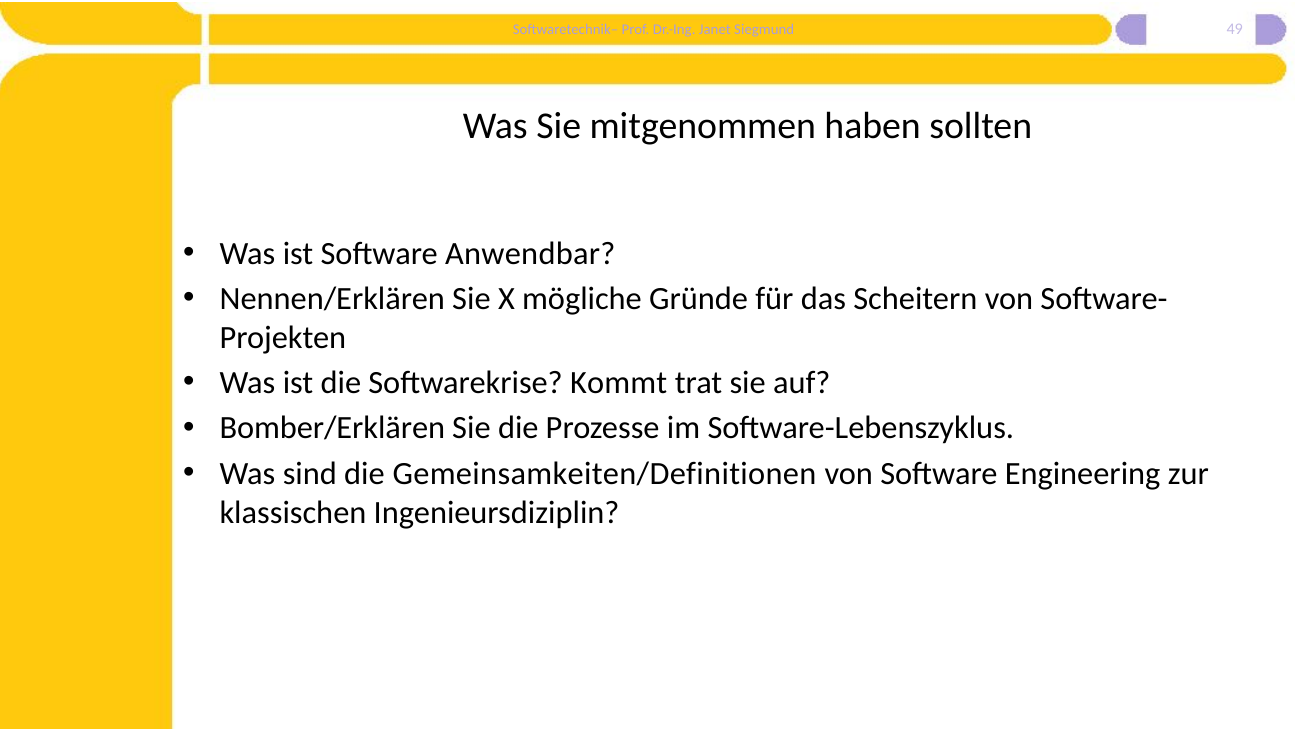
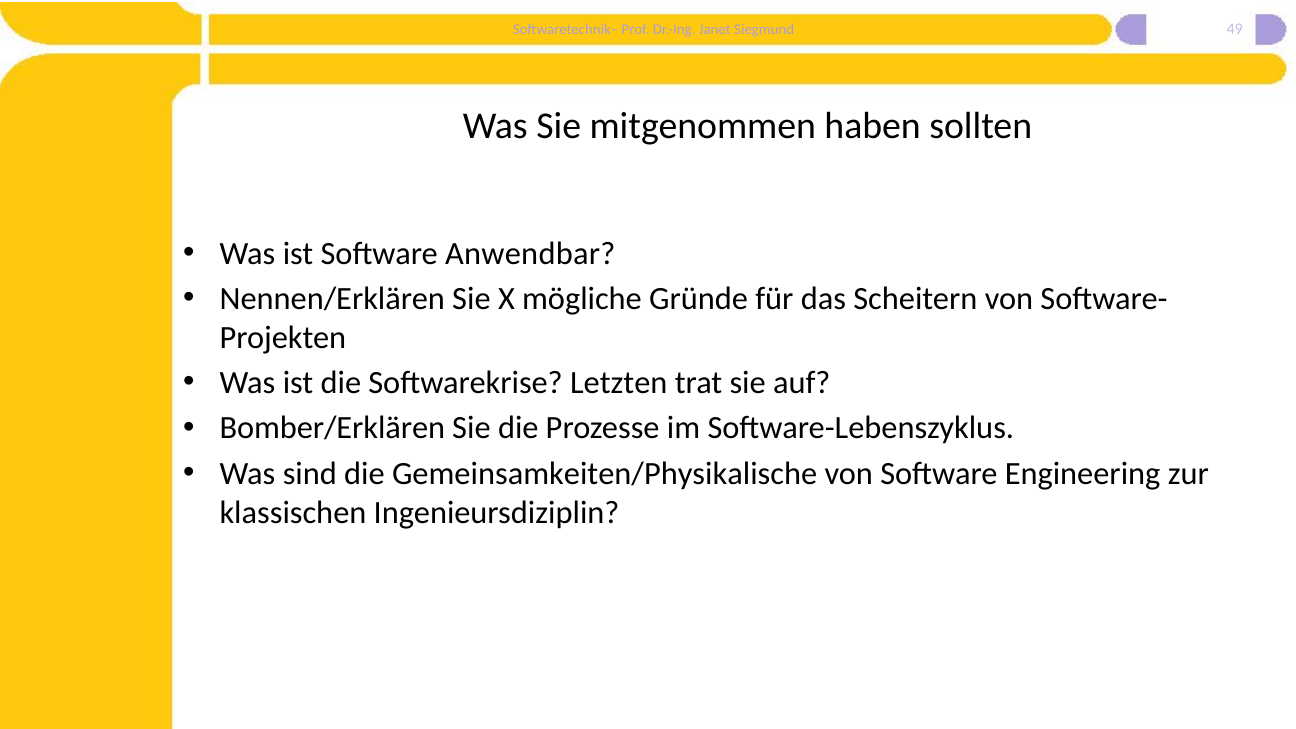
Kommt: Kommt -> Letzten
Gemeinsamkeiten/Definitionen: Gemeinsamkeiten/Definitionen -> Gemeinsamkeiten/Physikalische
